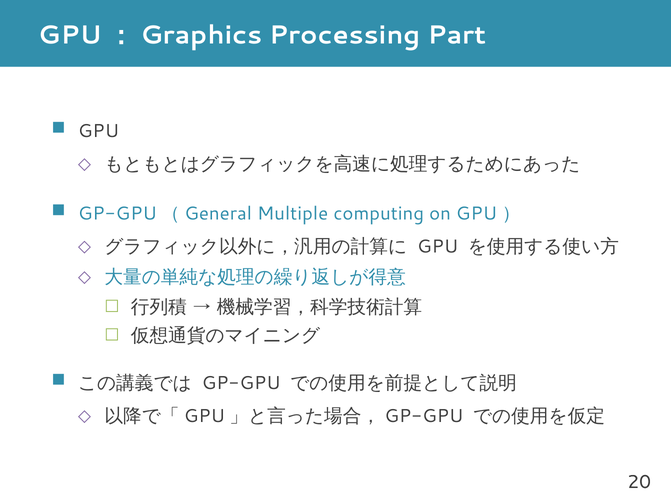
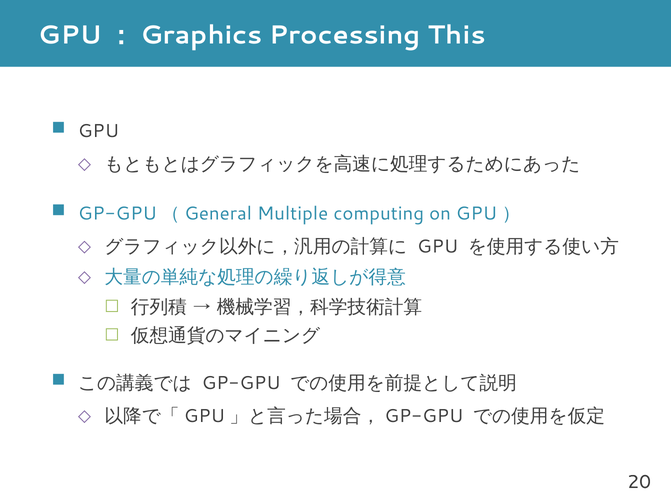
Part: Part -> This
